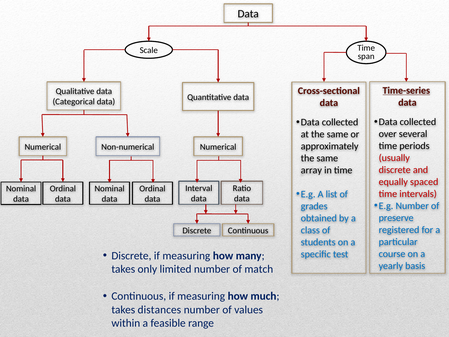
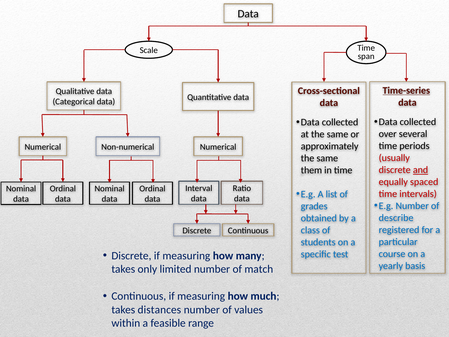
and underline: none -> present
array: array -> them
preserve: preserve -> describe
